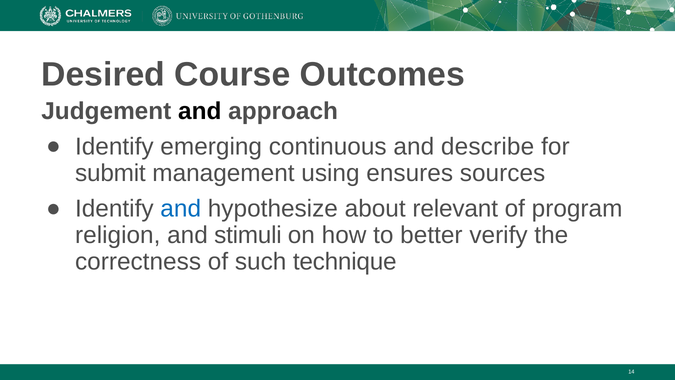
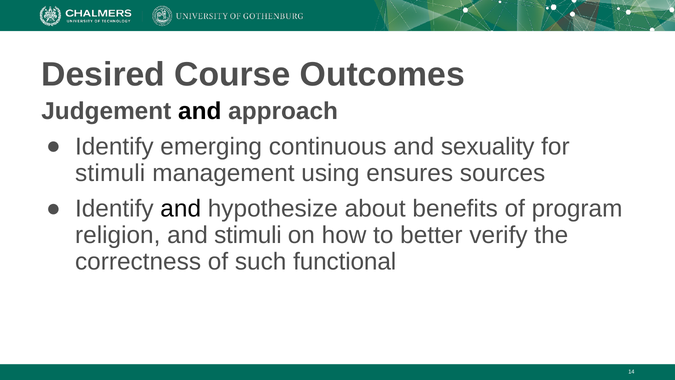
describe: describe -> sexuality
submit at (110, 173): submit -> stimuli
and at (181, 209) colour: blue -> black
relevant: relevant -> benefits
technique: technique -> functional
